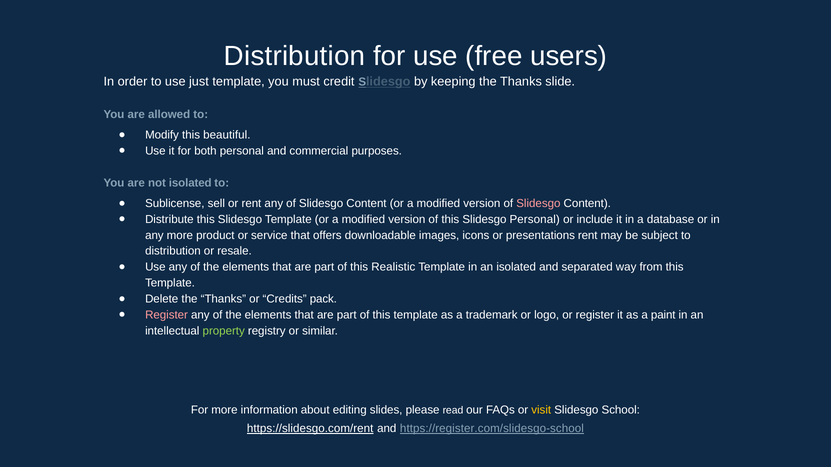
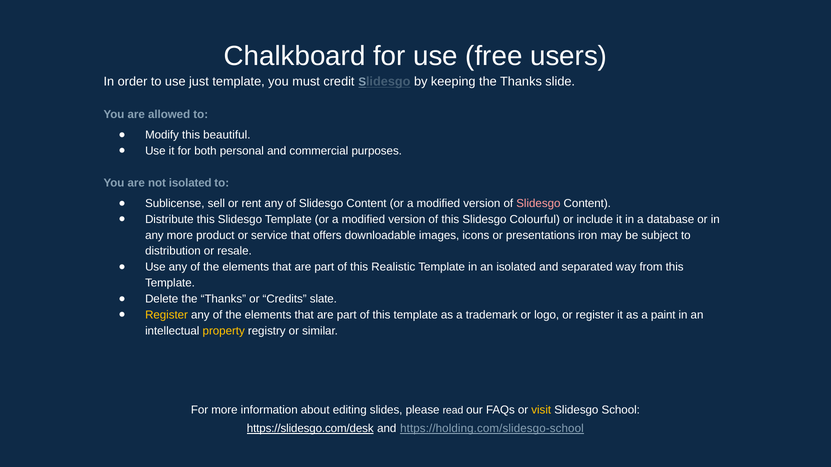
Distribution at (295, 56): Distribution -> Chalkboard
Slidesgo Personal: Personal -> Colourful
presentations rent: rent -> iron
pack: pack -> slate
Register at (167, 315) colour: pink -> yellow
property colour: light green -> yellow
https://slidesgo.com/rent: https://slidesgo.com/rent -> https://slidesgo.com/desk
https://register.com/slidesgo-school: https://register.com/slidesgo-school -> https://holding.com/slidesgo-school
